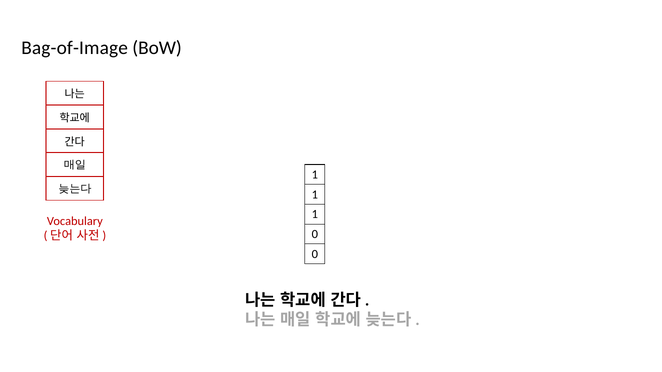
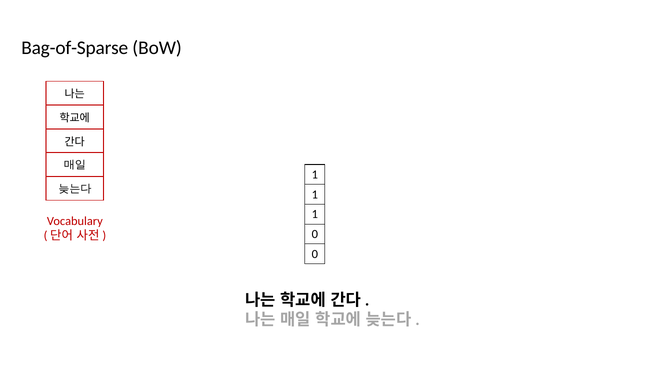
Bag-of-Image: Bag-of-Image -> Bag-of-Sparse
